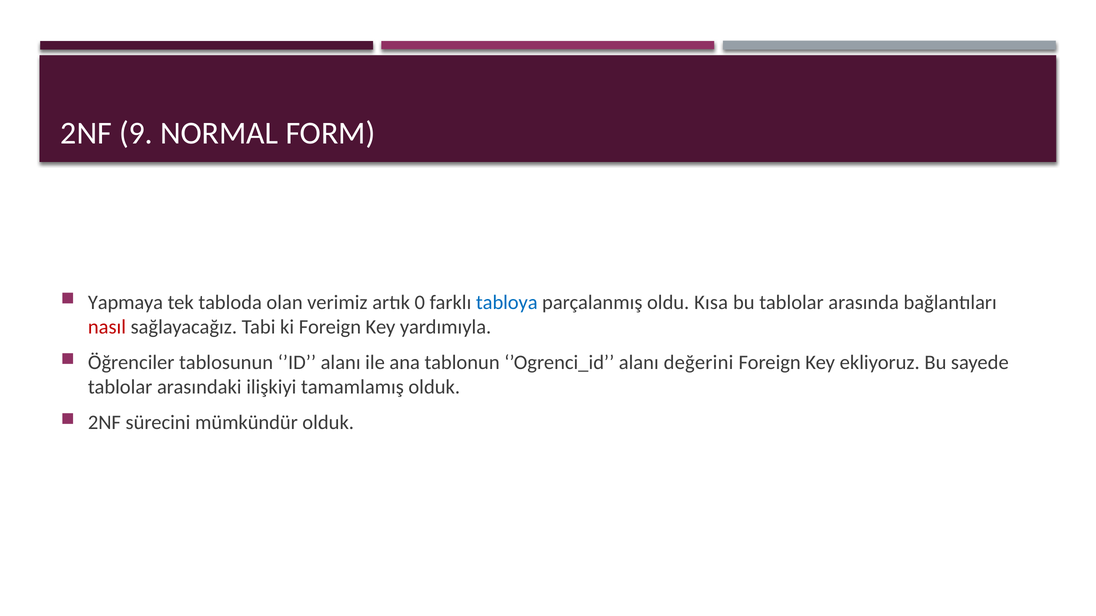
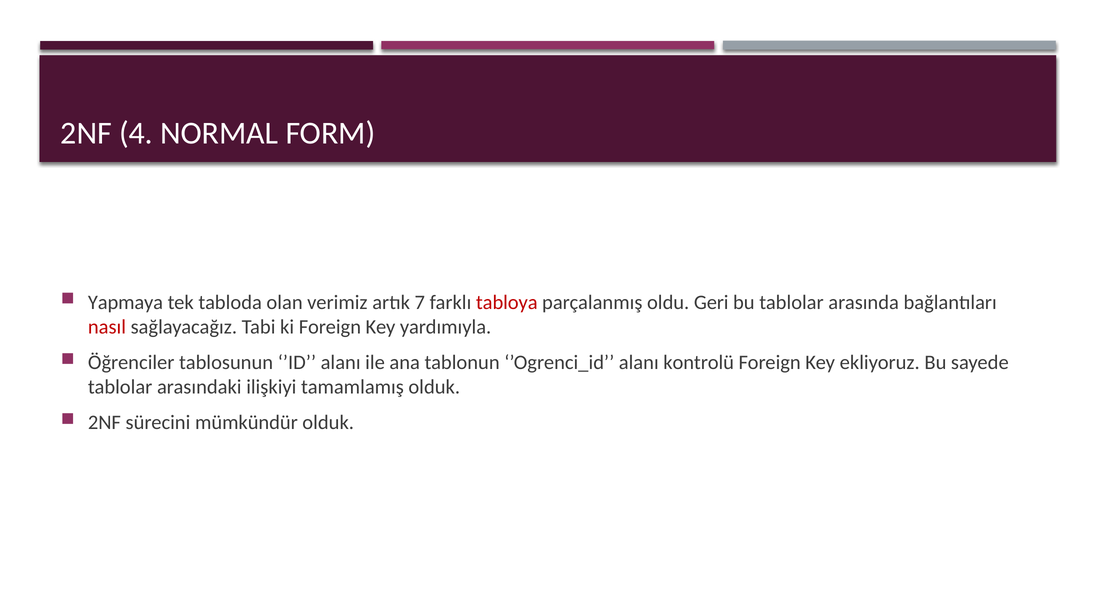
9: 9 -> 4
0: 0 -> 7
tabloya colour: blue -> red
Kısa: Kısa -> Geri
değerini: değerini -> kontrolü
